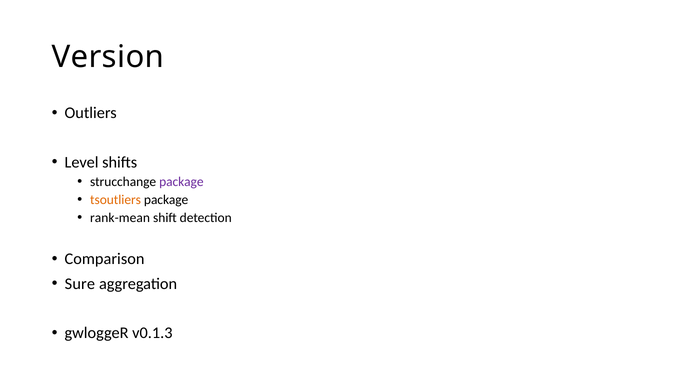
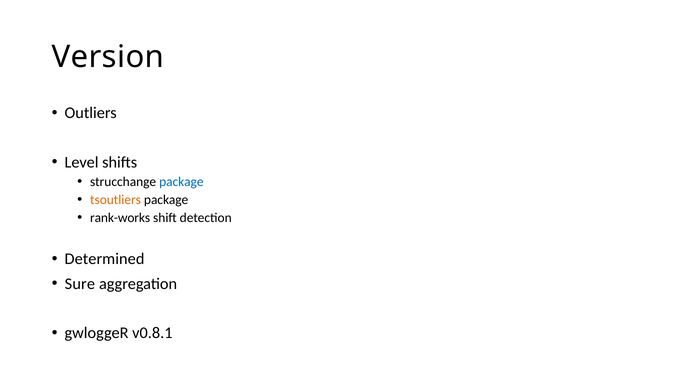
package at (181, 182) colour: purple -> blue
rank-mean: rank-mean -> rank-works
Comparison: Comparison -> Determined
v0.1.3: v0.1.3 -> v0.8.1
